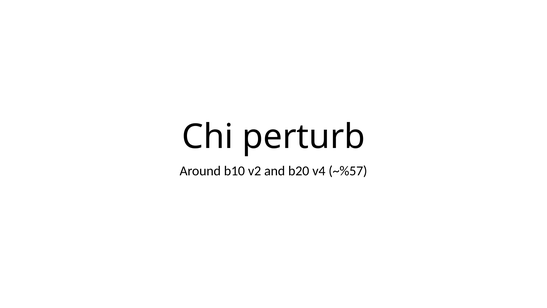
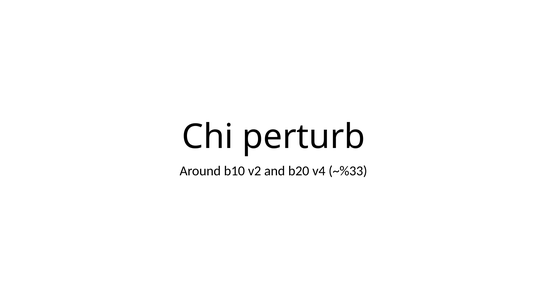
~%57: ~%57 -> ~%33
